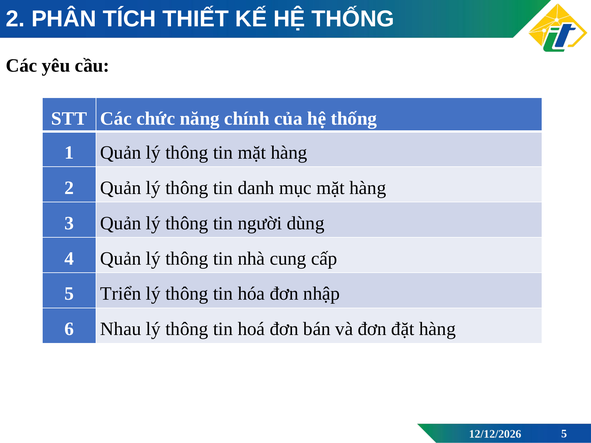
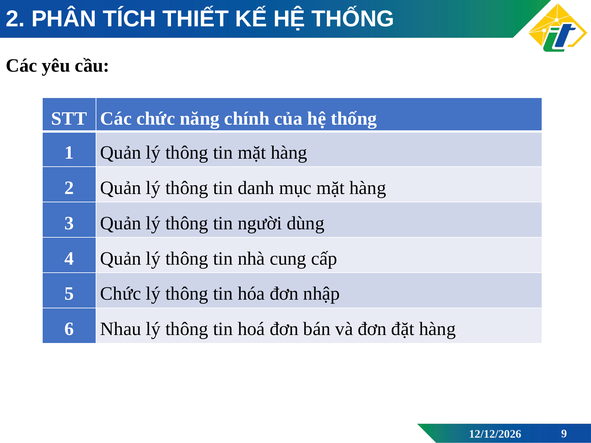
5 Triển: Triển -> Chức
5 at (564, 434): 5 -> 9
